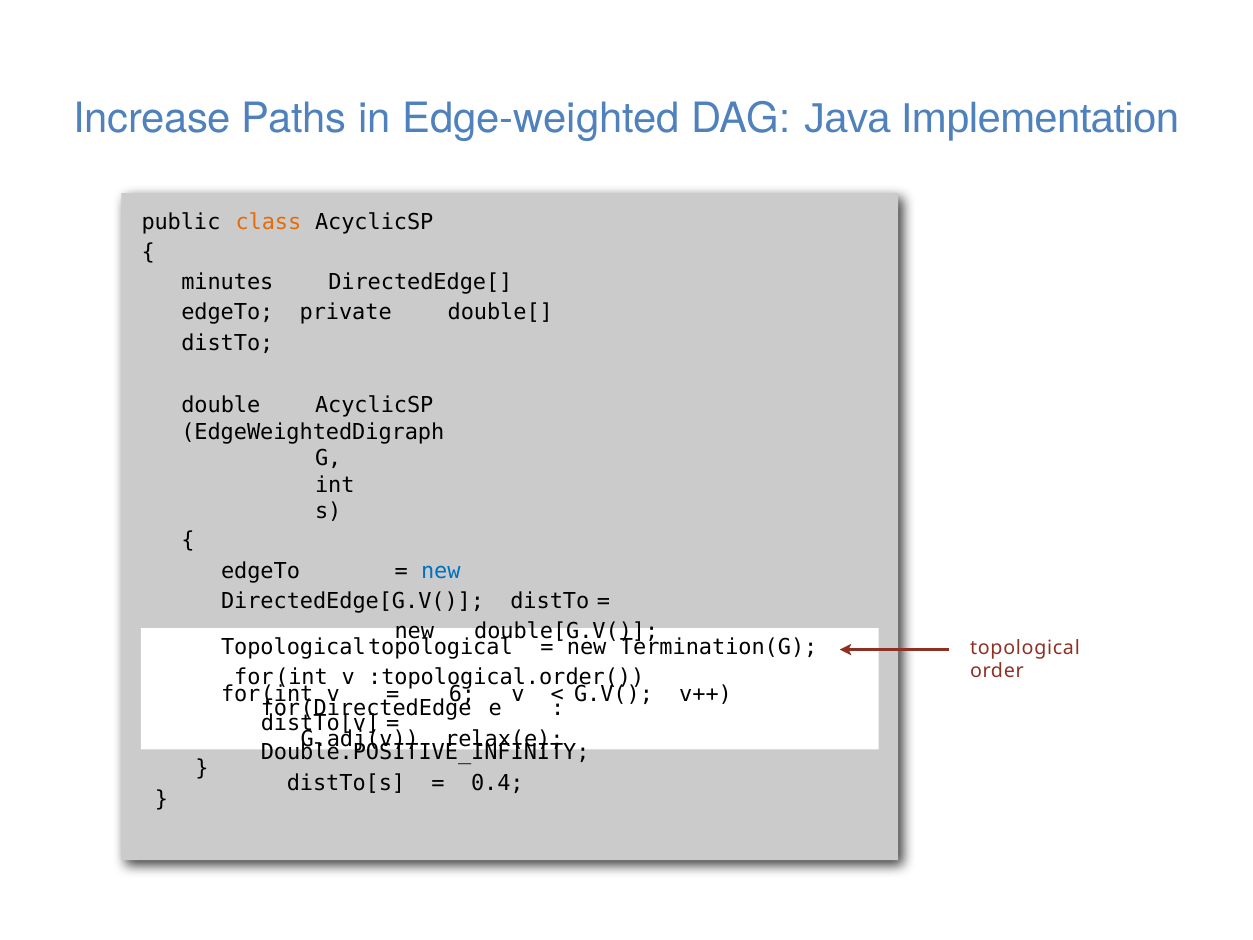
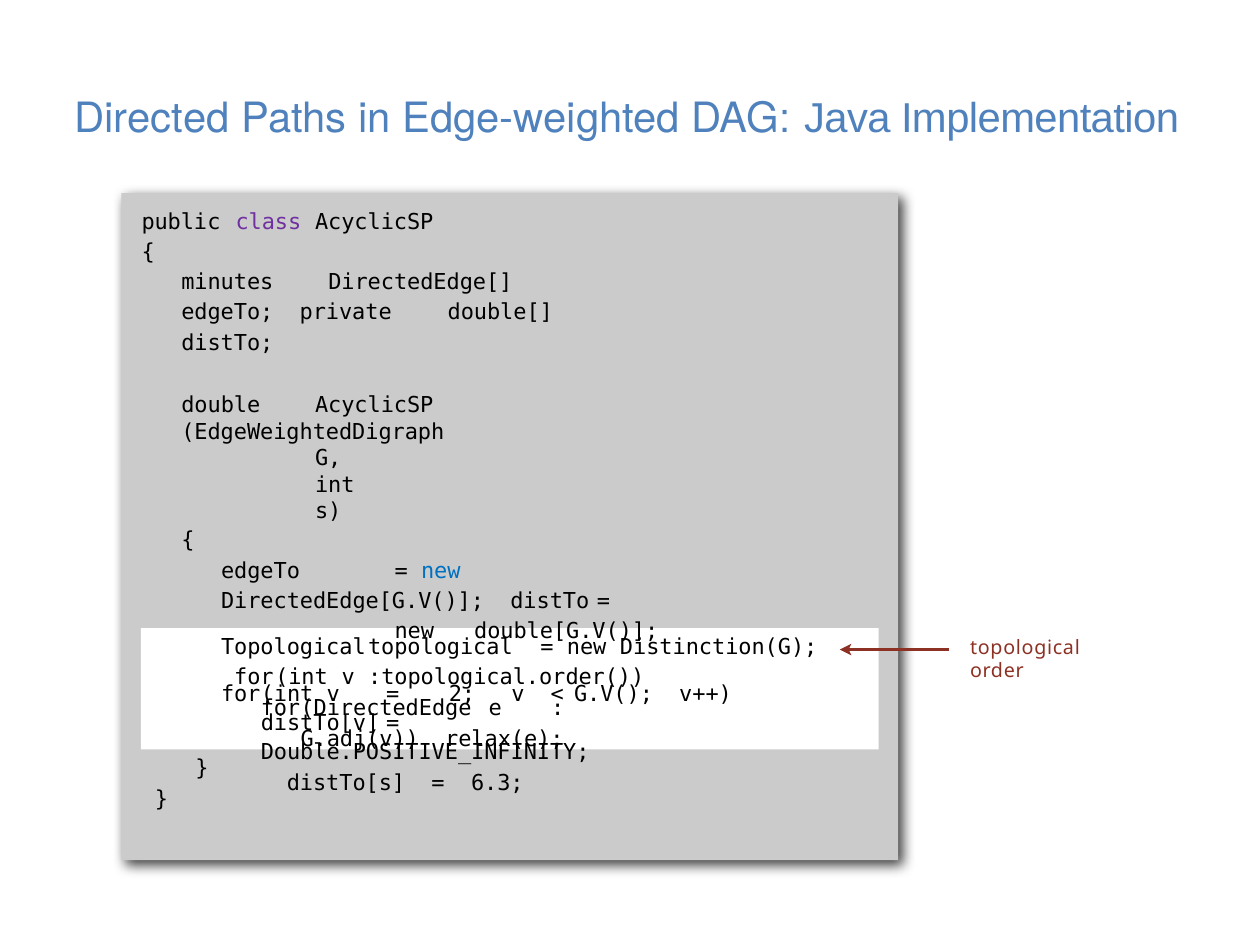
Increase: Increase -> Directed
class colour: orange -> purple
Termination(G: Termination(G -> Distinction(G
6: 6 -> 2
0.4: 0.4 -> 6.3
